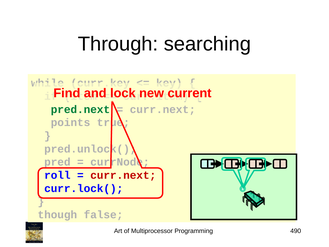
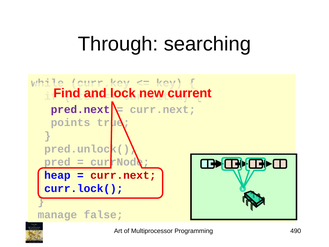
pred.next colour: green -> purple
roll: roll -> heap
though: though -> manage
